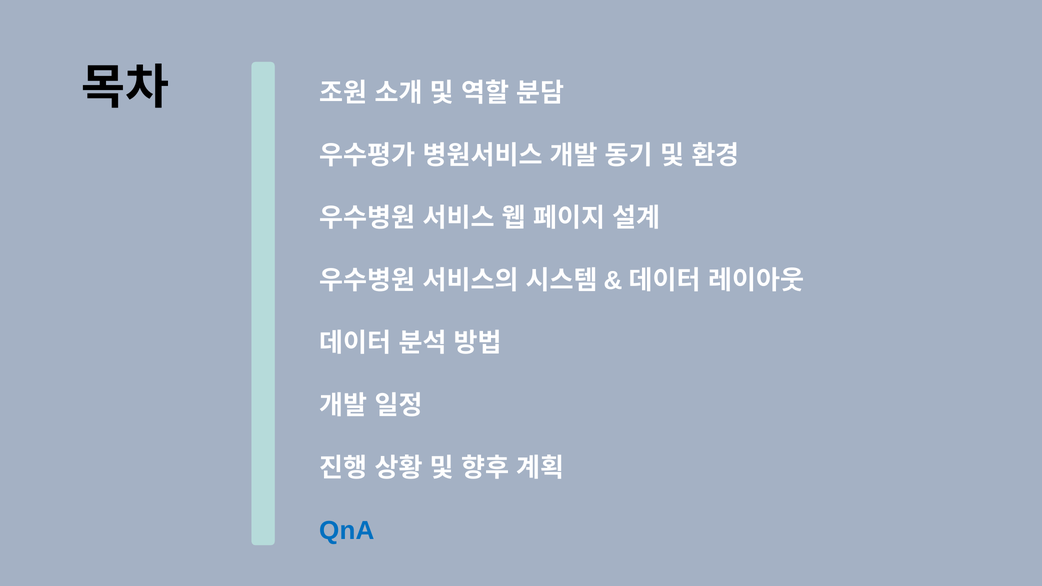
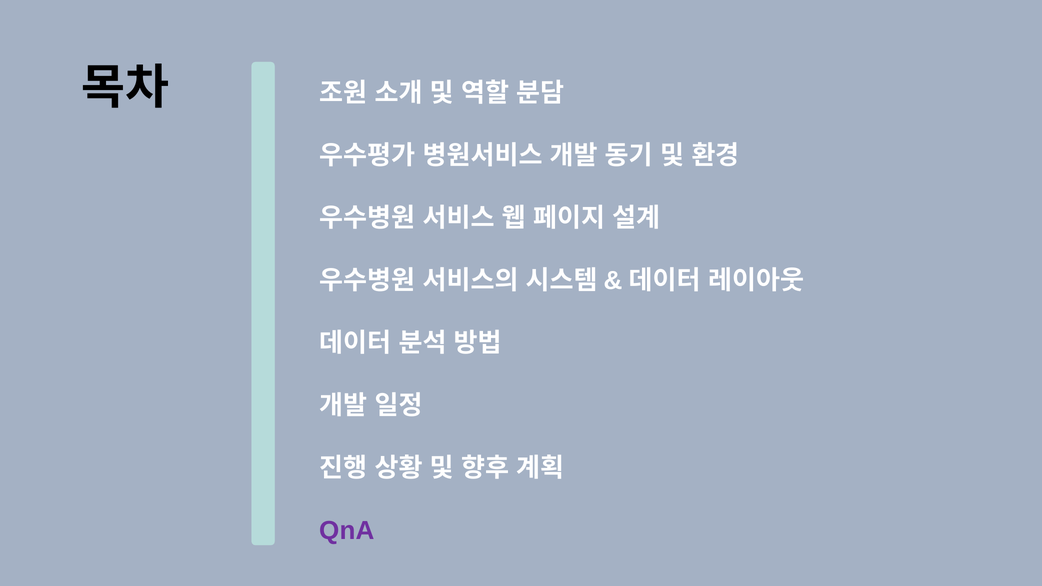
QnA colour: blue -> purple
